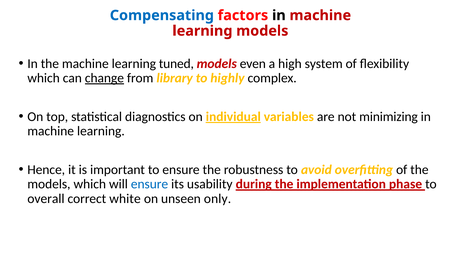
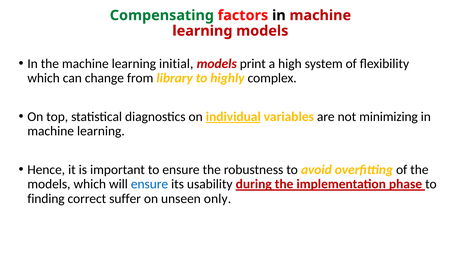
Compensating colour: blue -> green
tuned: tuned -> initial
even: even -> print
change underline: present -> none
overall: overall -> finding
white: white -> suffer
